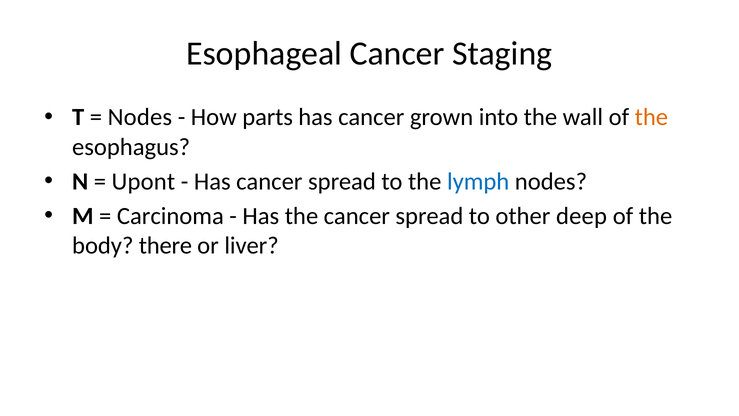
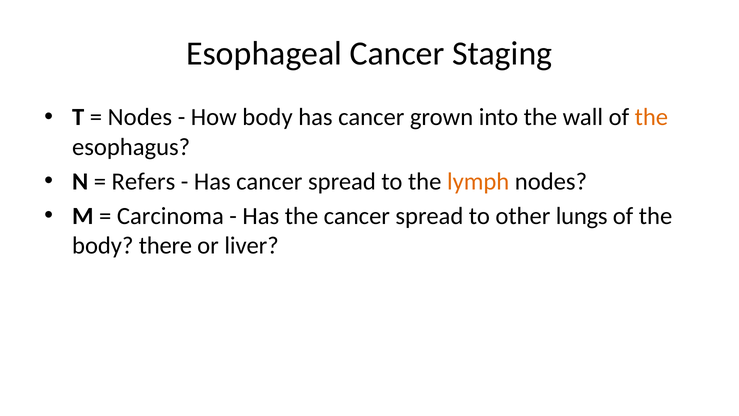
How parts: parts -> body
Upont: Upont -> Refers
lymph colour: blue -> orange
deep: deep -> lungs
